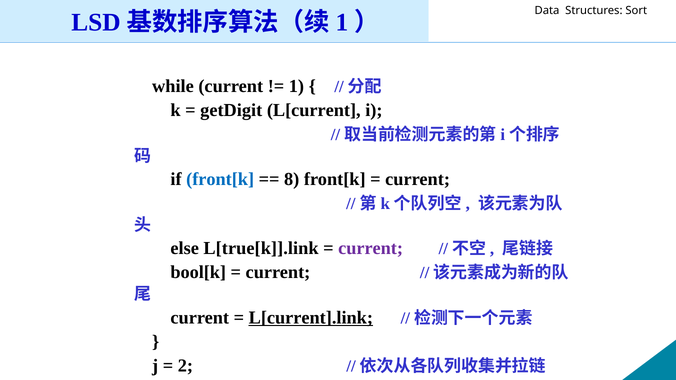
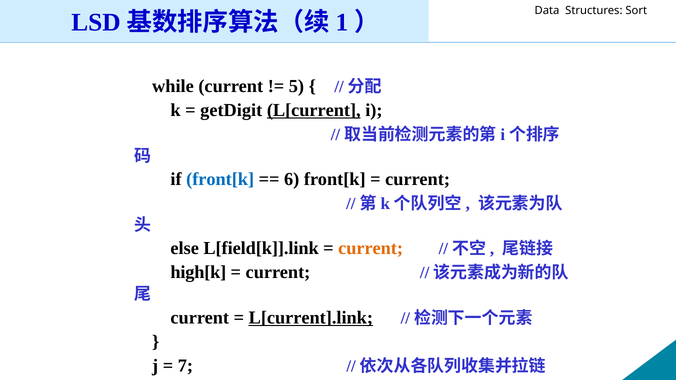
1 at (296, 86): 1 -> 5
L[current underline: none -> present
8: 8 -> 6
L[true[k]].link: L[true[k]].link -> L[field[k]].link
current at (371, 249) colour: purple -> orange
bool[k: bool[k -> high[k
2: 2 -> 7
